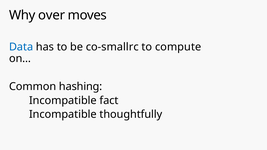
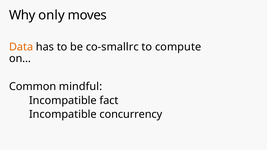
over: over -> only
Data colour: blue -> orange
hashing: hashing -> mindful
thoughtfully: thoughtfully -> concurrency
